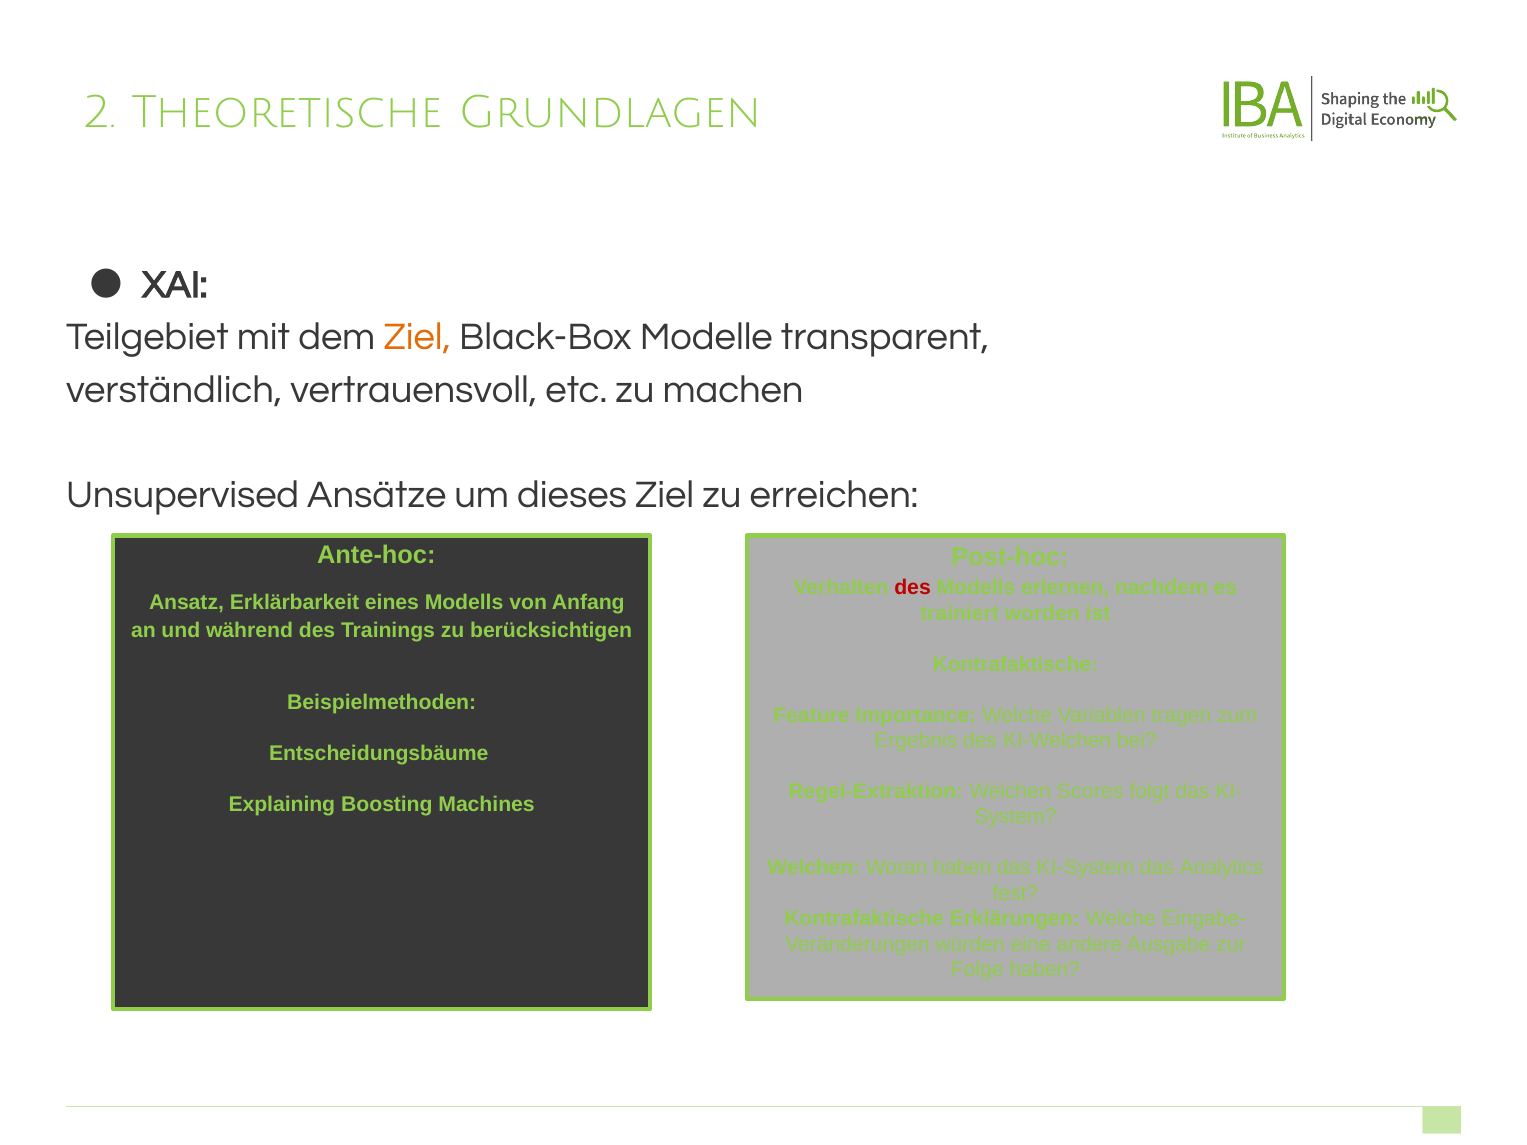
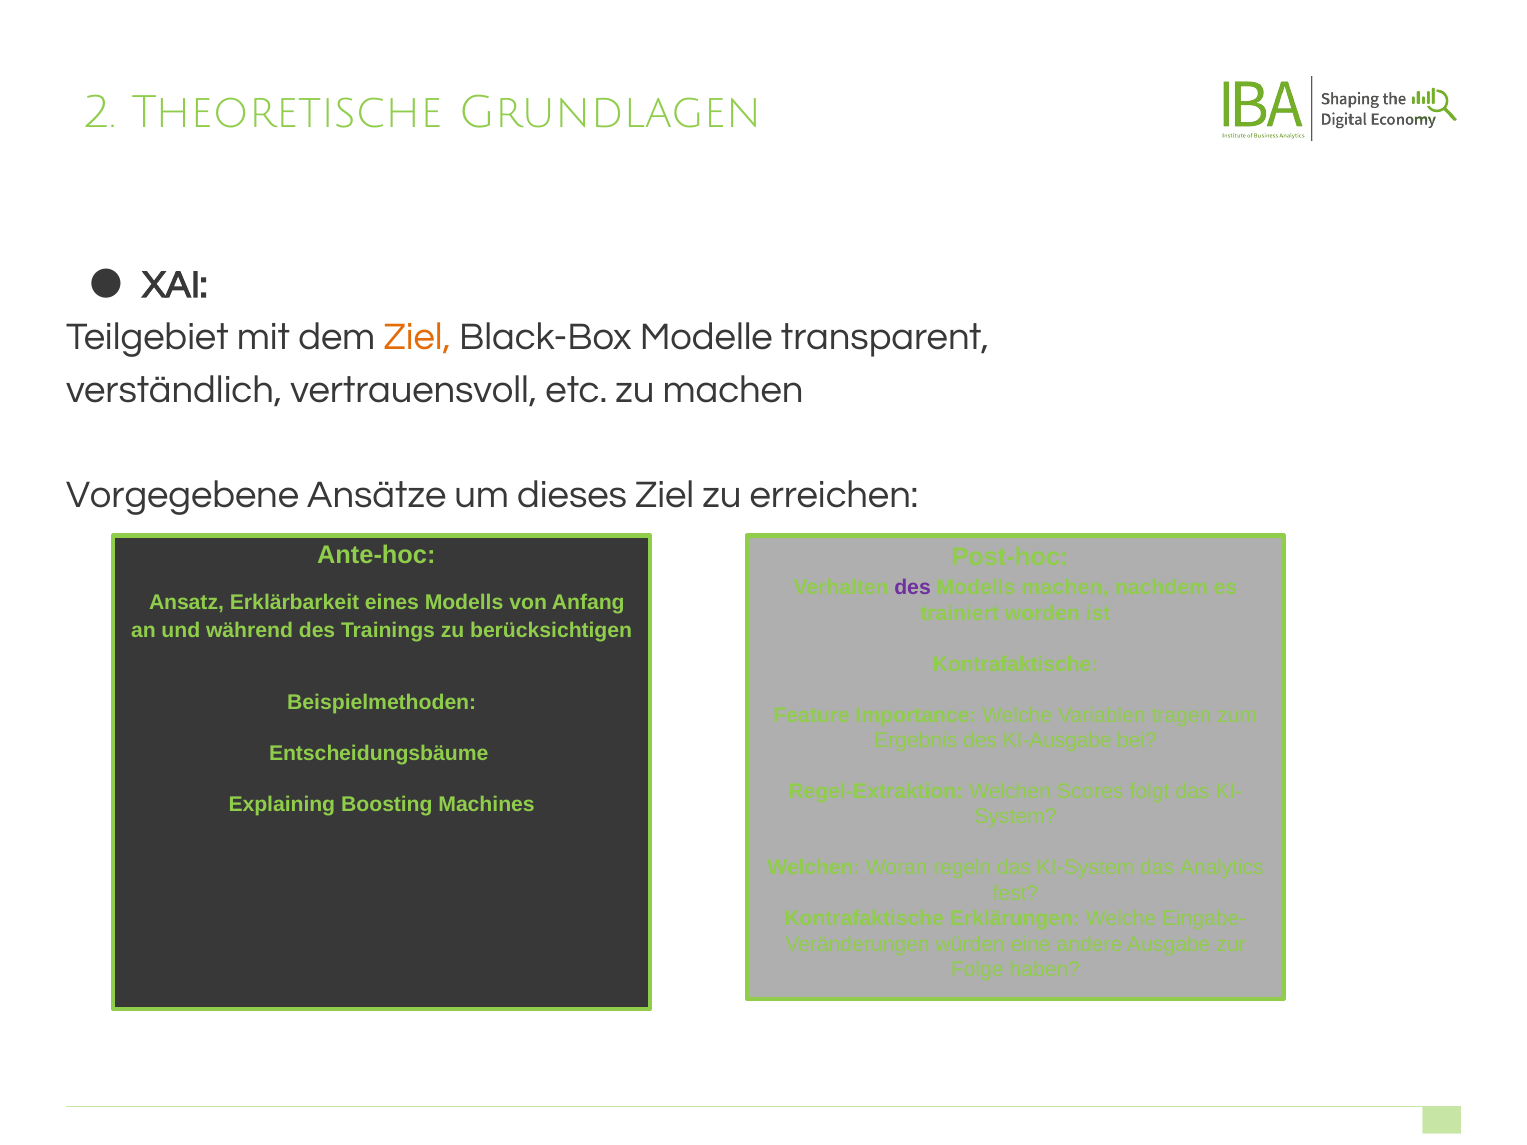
Unsupervised: Unsupervised -> Vorgegebene
des at (913, 588) colour: red -> purple
Modells erlernen: erlernen -> machen
KI-Welchen: KI-Welchen -> KI-Ausgabe
Woran haben: haben -> regeln
